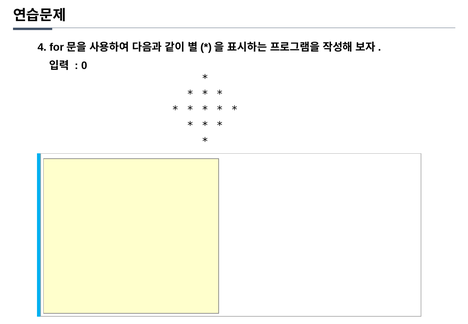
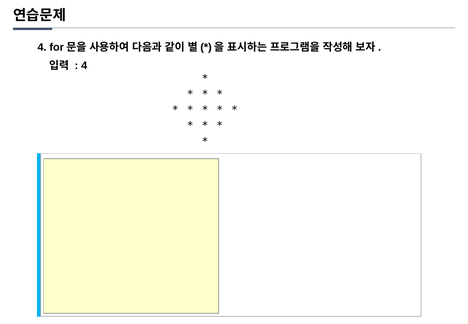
0 at (84, 66): 0 -> 4
